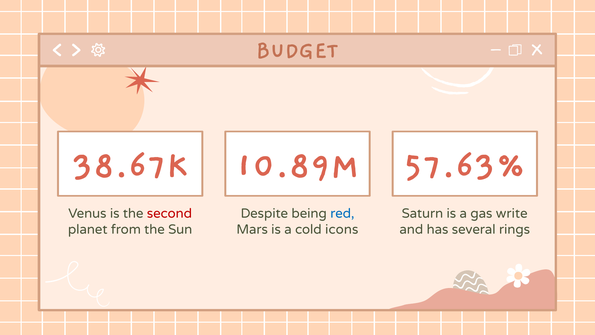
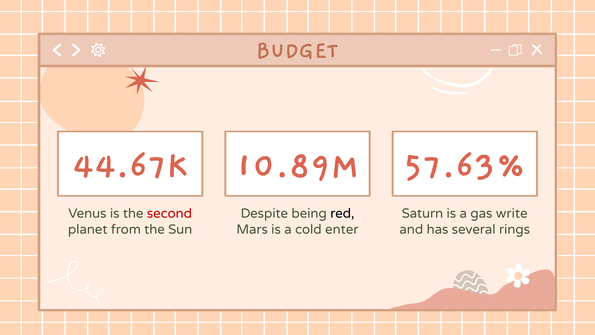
38.67K: 38.67K -> 44.67K
red colour: blue -> black
icons: icons -> enter
